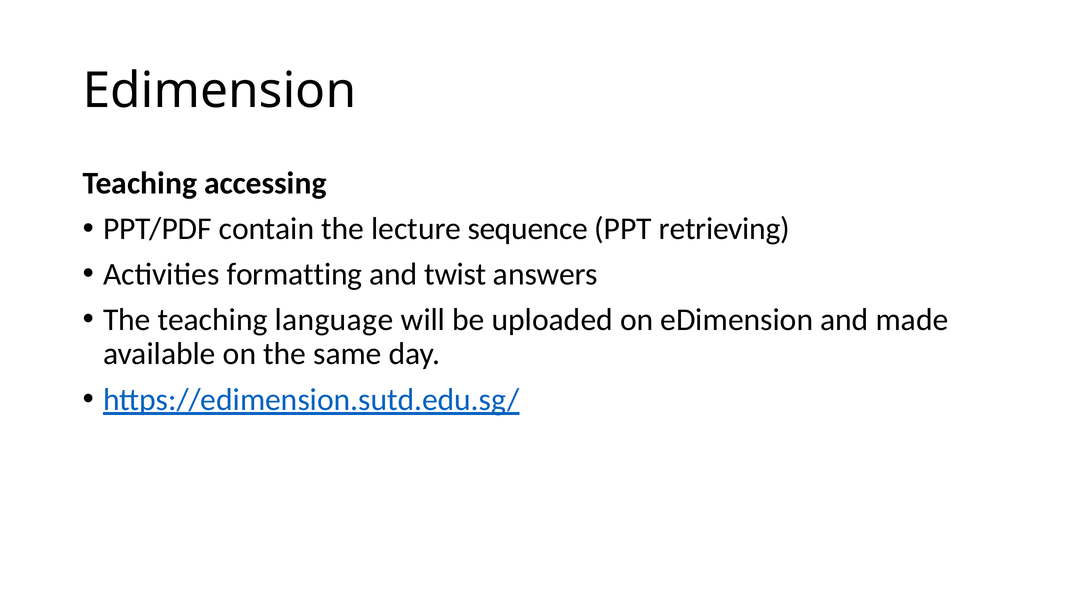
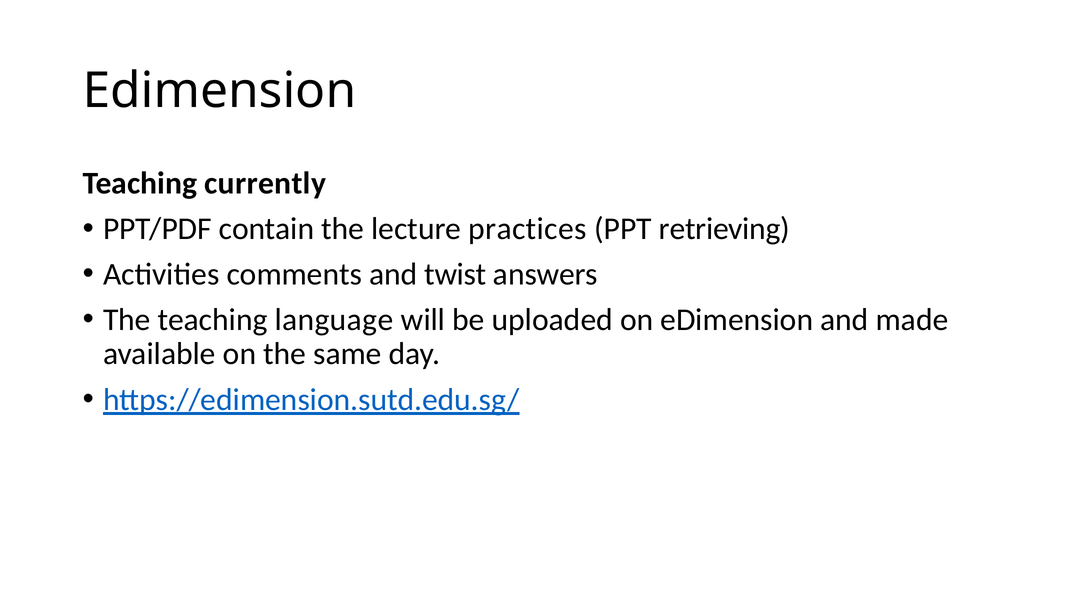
accessing: accessing -> currently
sequence: sequence -> practices
formatting: formatting -> comments
